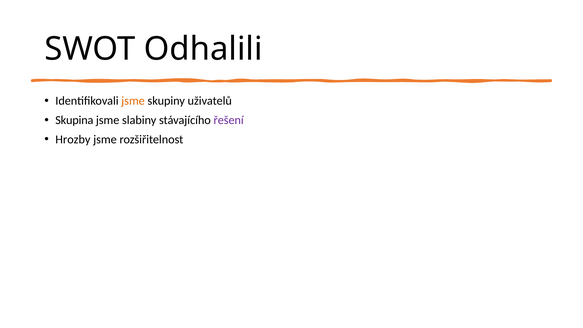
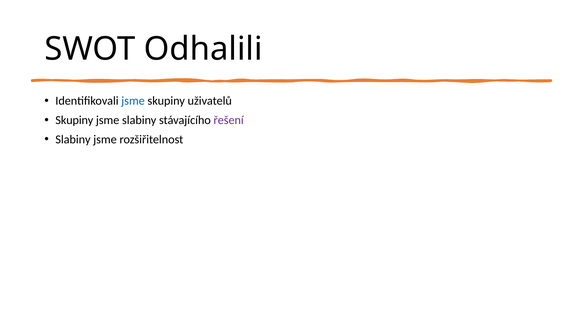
jsme at (133, 101) colour: orange -> blue
Skupina at (74, 120): Skupina -> Skupiny
Hrozby at (73, 139): Hrozby -> Slabiny
